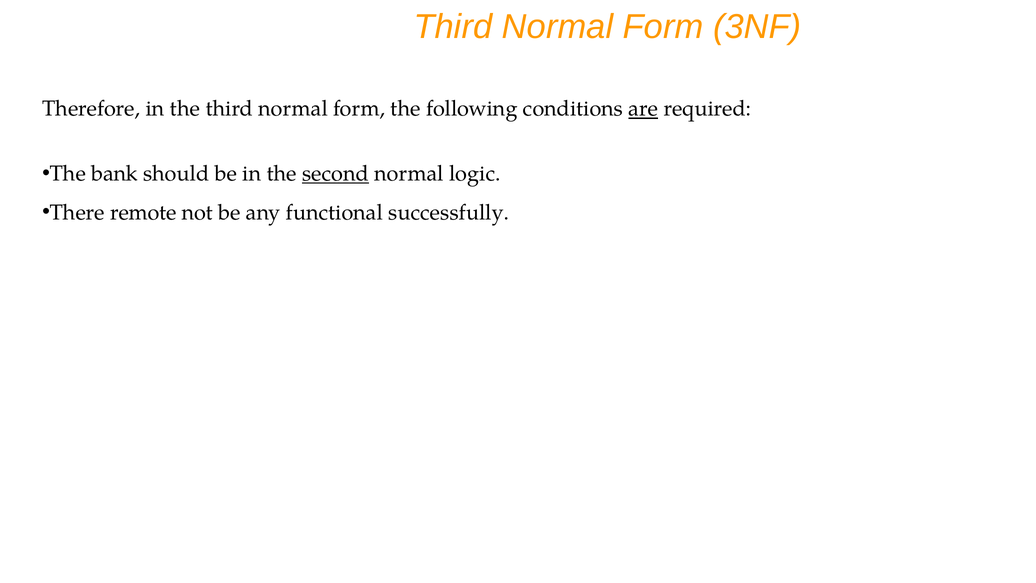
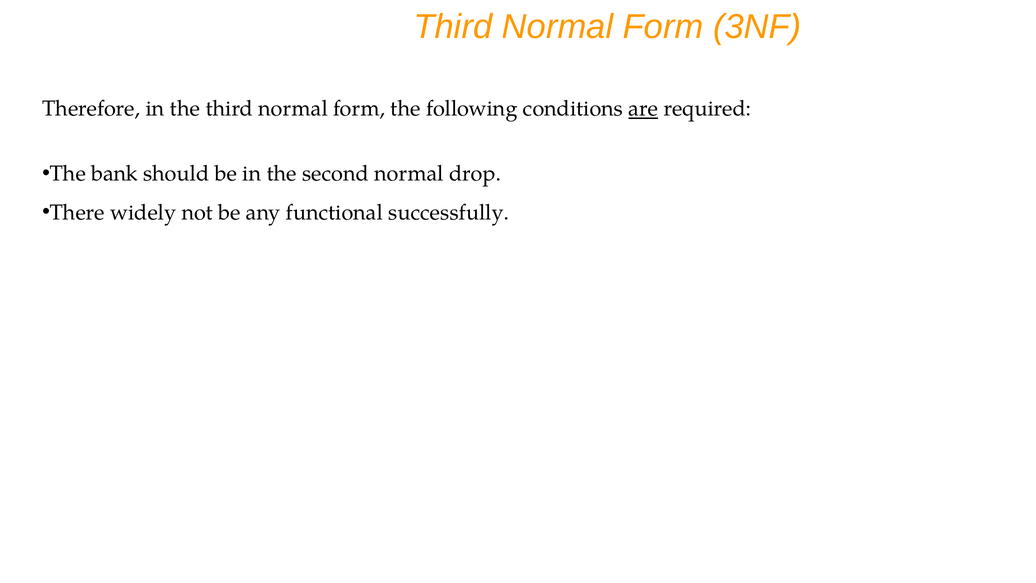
second underline: present -> none
logic: logic -> drop
remote: remote -> widely
